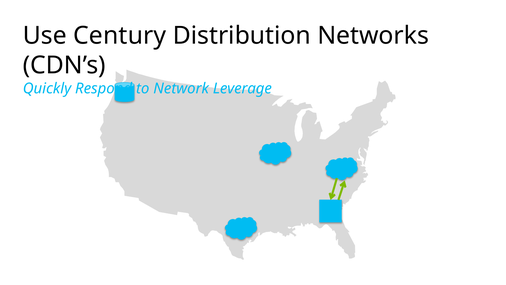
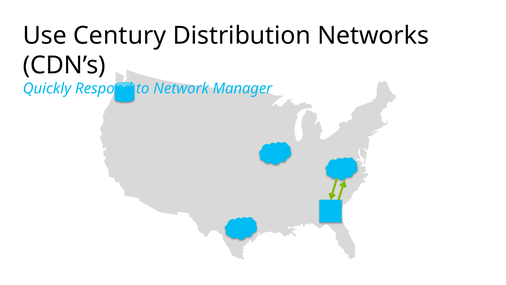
Leverage: Leverage -> Manager
